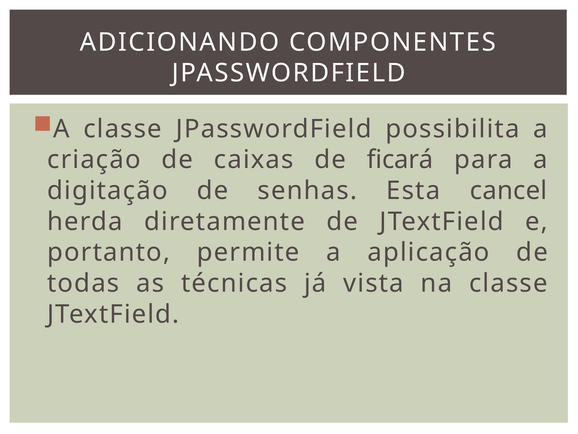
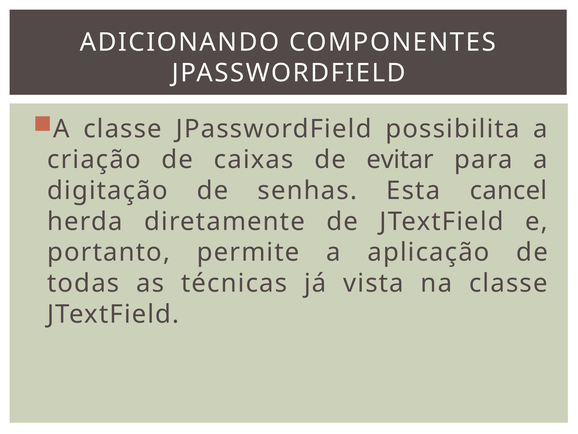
ficará: ficará -> evitar
